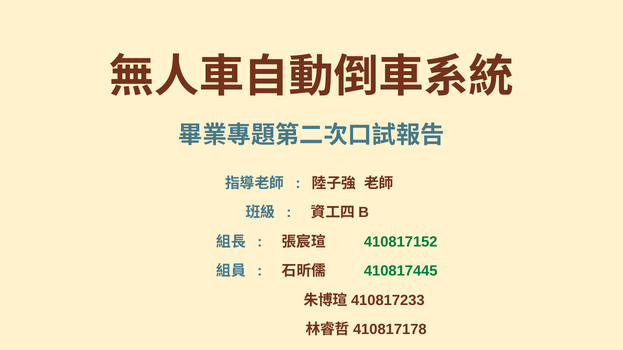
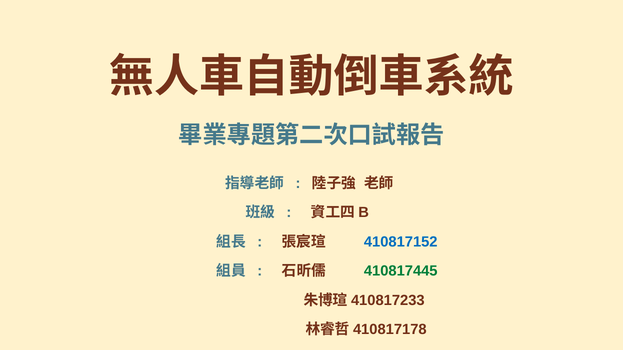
410817152 colour: green -> blue
